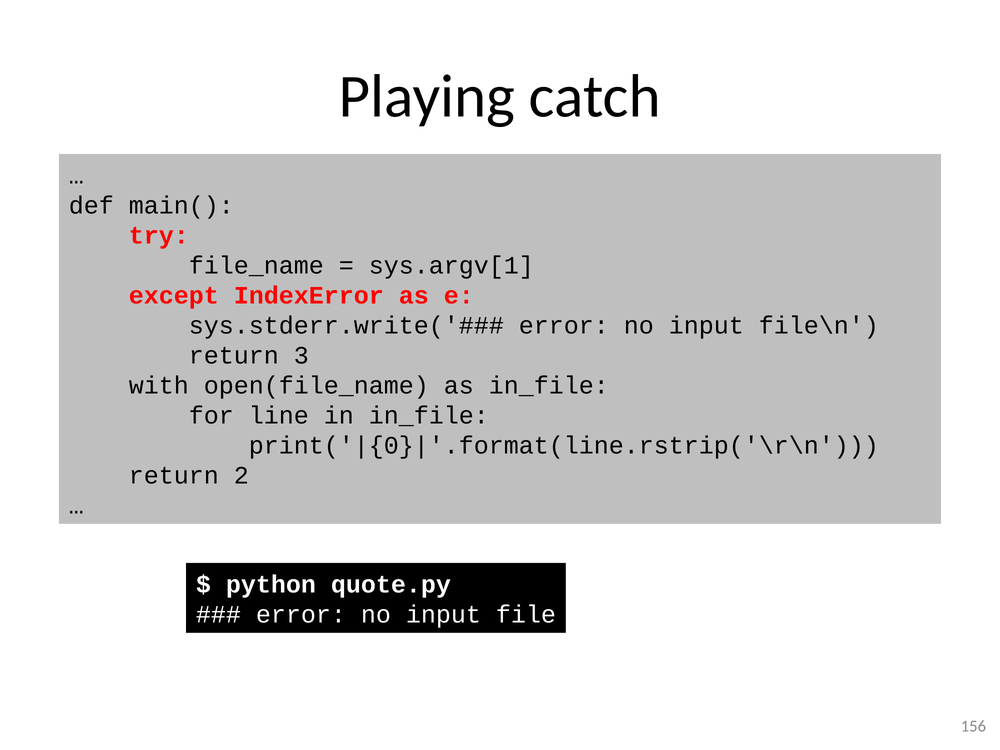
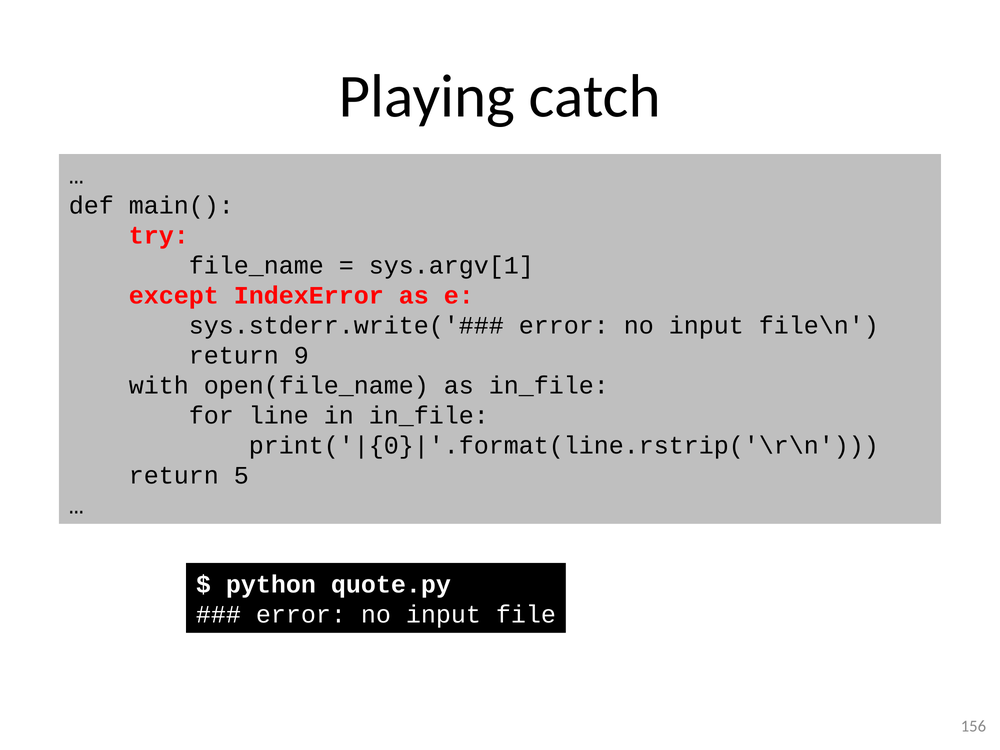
3: 3 -> 9
2: 2 -> 5
